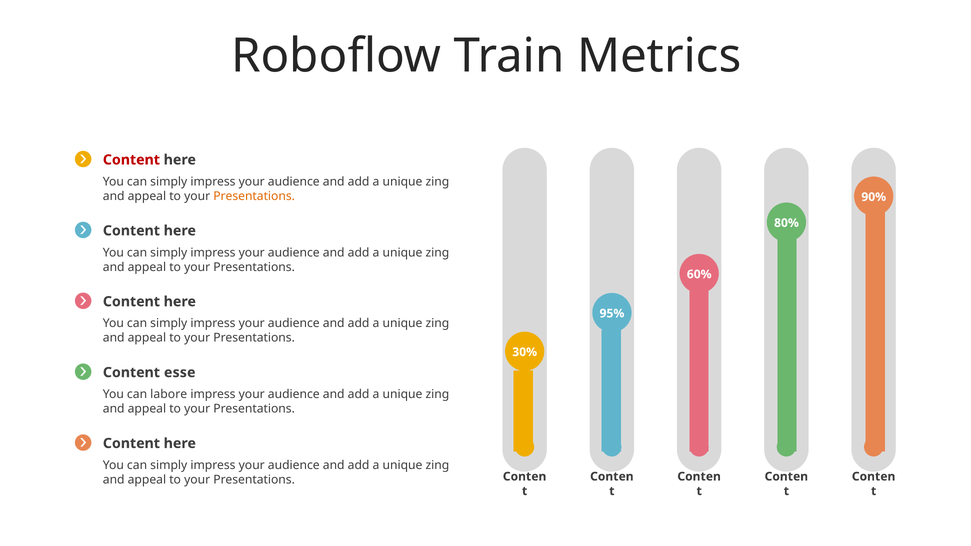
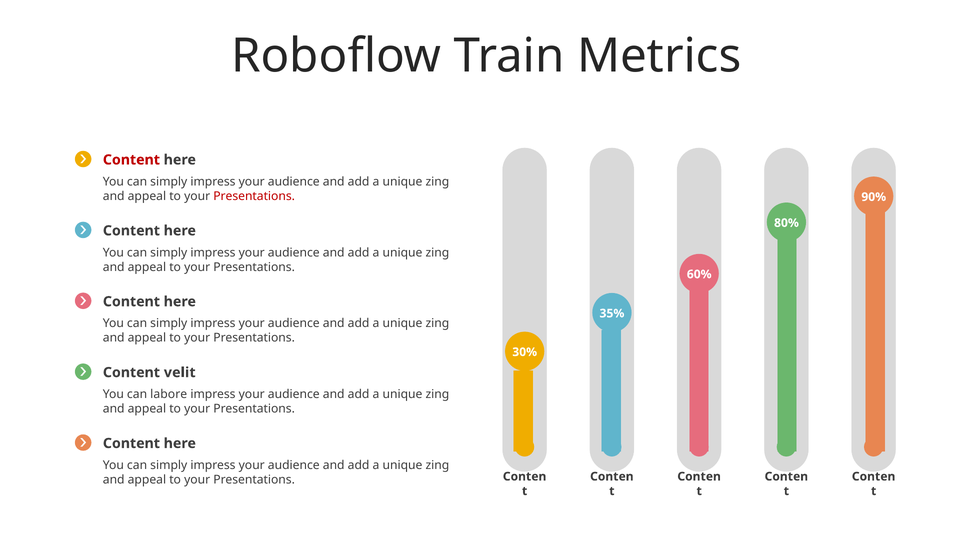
Presentations at (254, 196) colour: orange -> red
95%: 95% -> 35%
esse: esse -> velit
